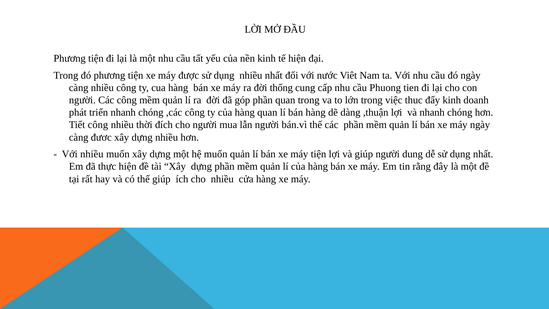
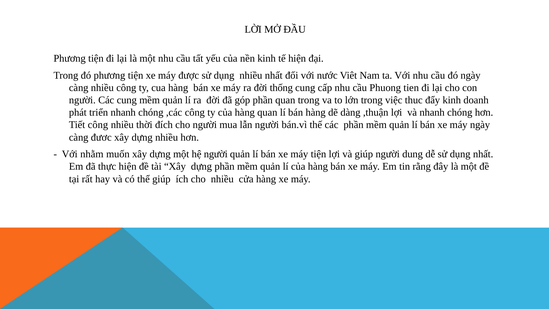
Các công: công -> cung
Với nhiều: nhiều -> nhằm
hệ muốn: muốn -> người
